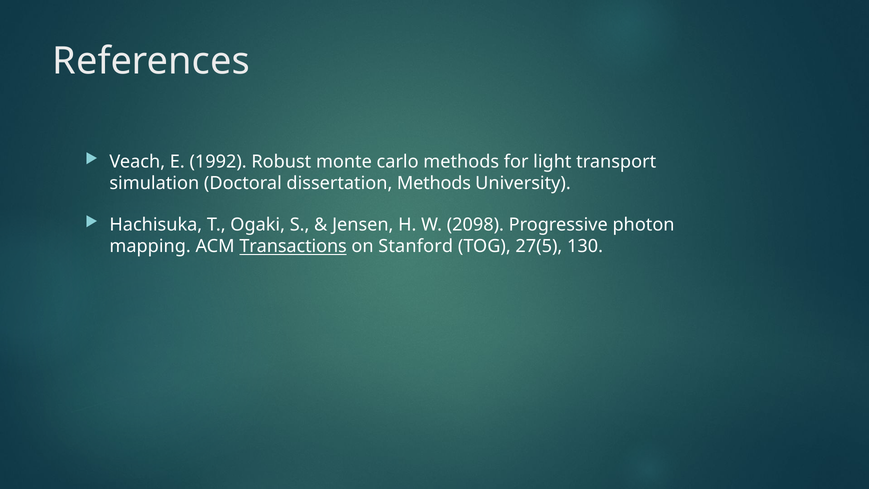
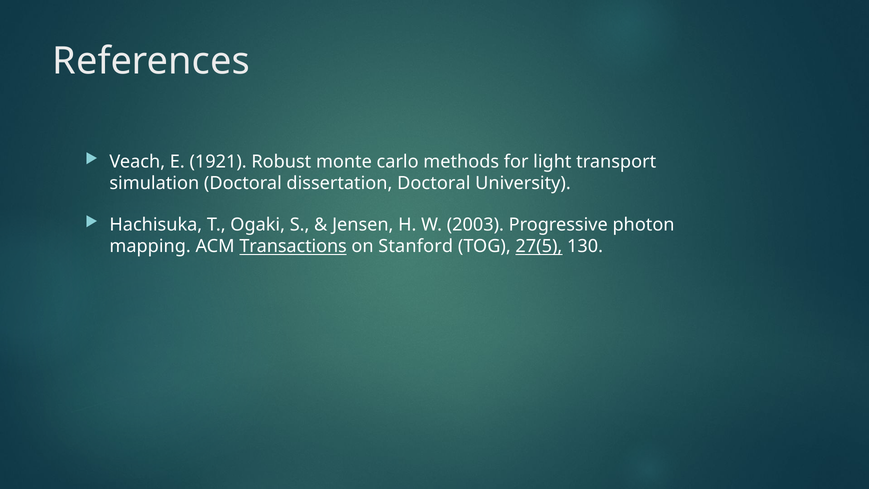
1992: 1992 -> 1921
dissertation Methods: Methods -> Doctoral
2098: 2098 -> 2003
27(5 underline: none -> present
